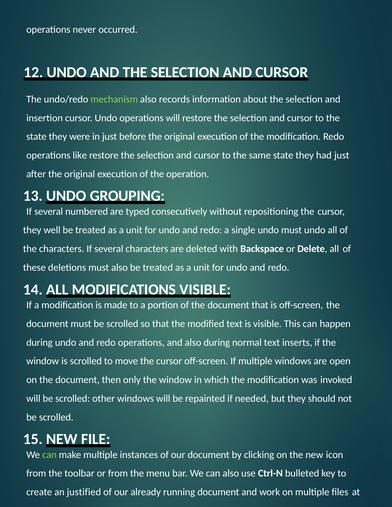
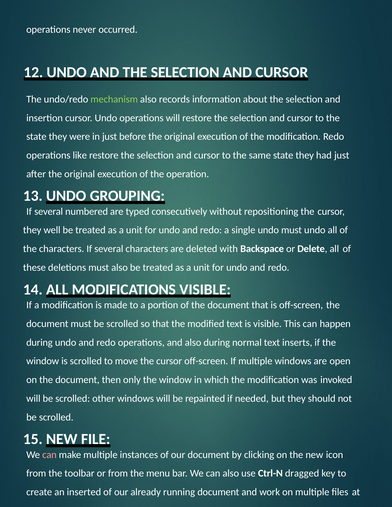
can at (49, 455) colour: light green -> pink
bulleted: bulleted -> dragged
justified: justified -> inserted
